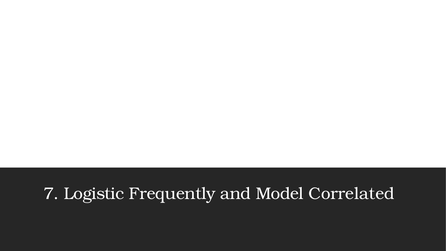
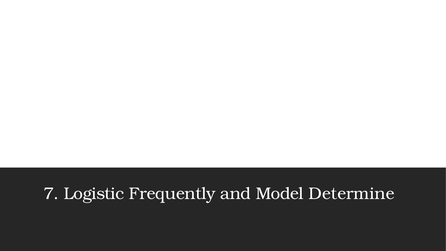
Correlated: Correlated -> Determine
